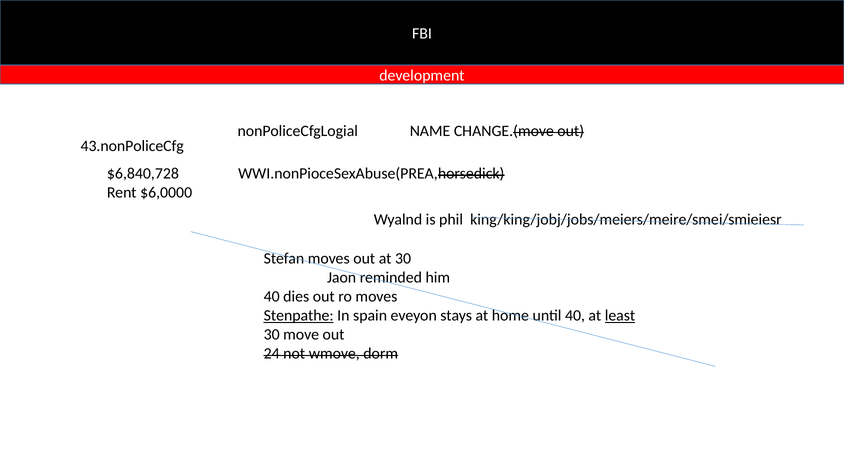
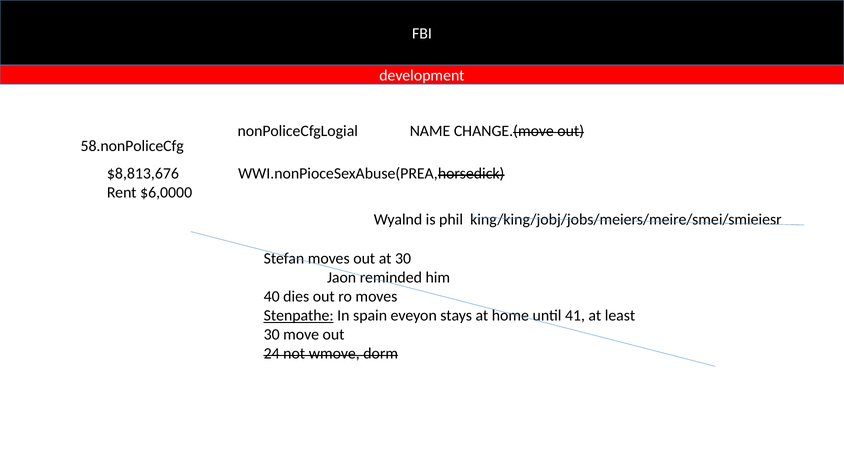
43.nonPoliceCfg: 43.nonPoliceCfg -> 58.nonPoliceCfg
$6,840,728: $6,840,728 -> $8,813,676
until 40: 40 -> 41
least underline: present -> none
